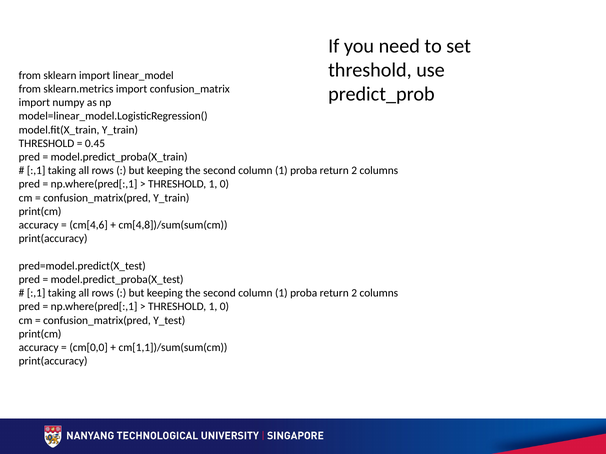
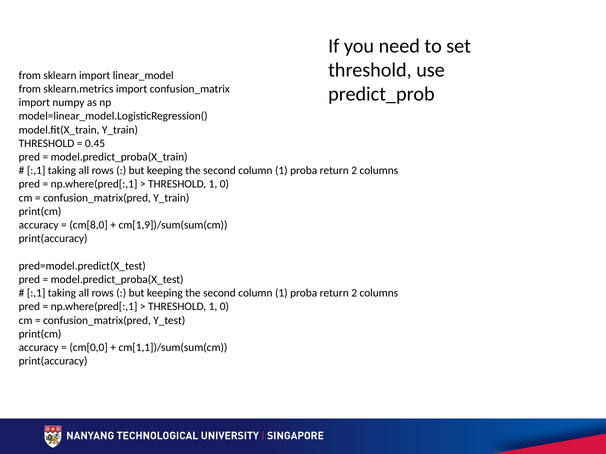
cm[4,6: cm[4,6 -> cm[8,0
cm[4,8])/sum(sum(cm: cm[4,8])/sum(sum(cm -> cm[1,9])/sum(sum(cm
